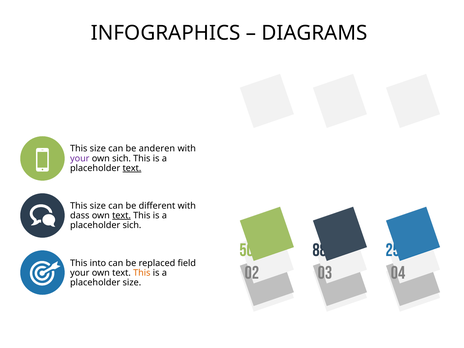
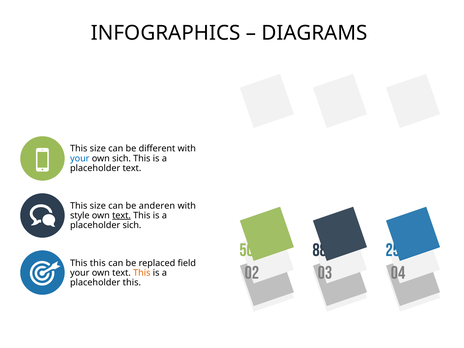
anderen: anderen -> different
your at (80, 158) colour: purple -> blue
text at (132, 168) underline: present -> none
different: different -> anderen
dass: dass -> style
This into: into -> this
placeholder size: size -> this
